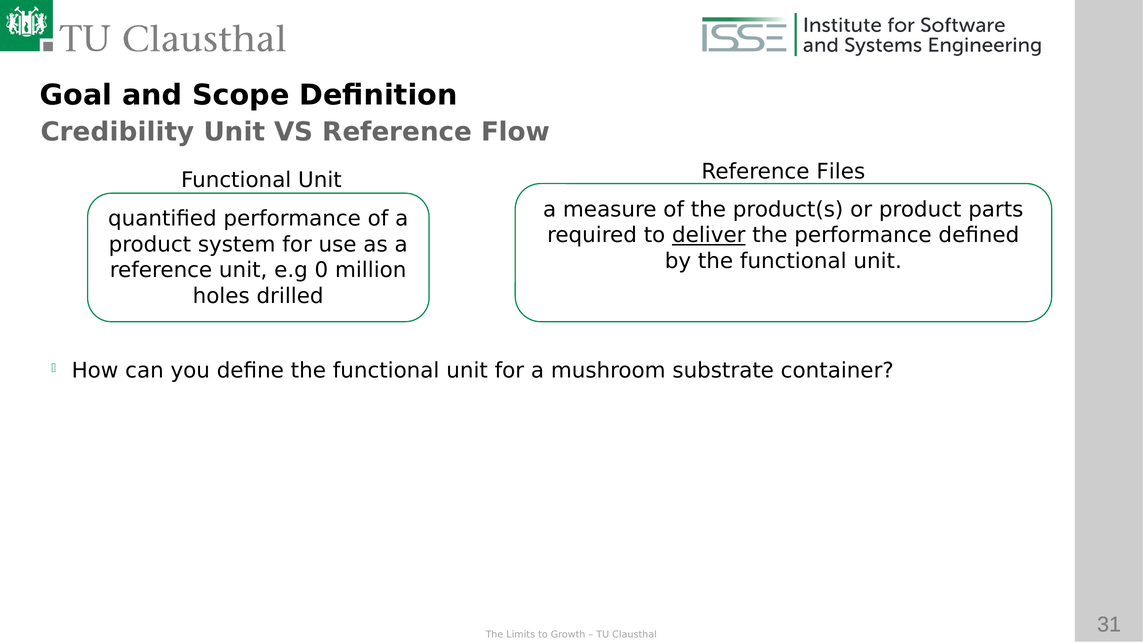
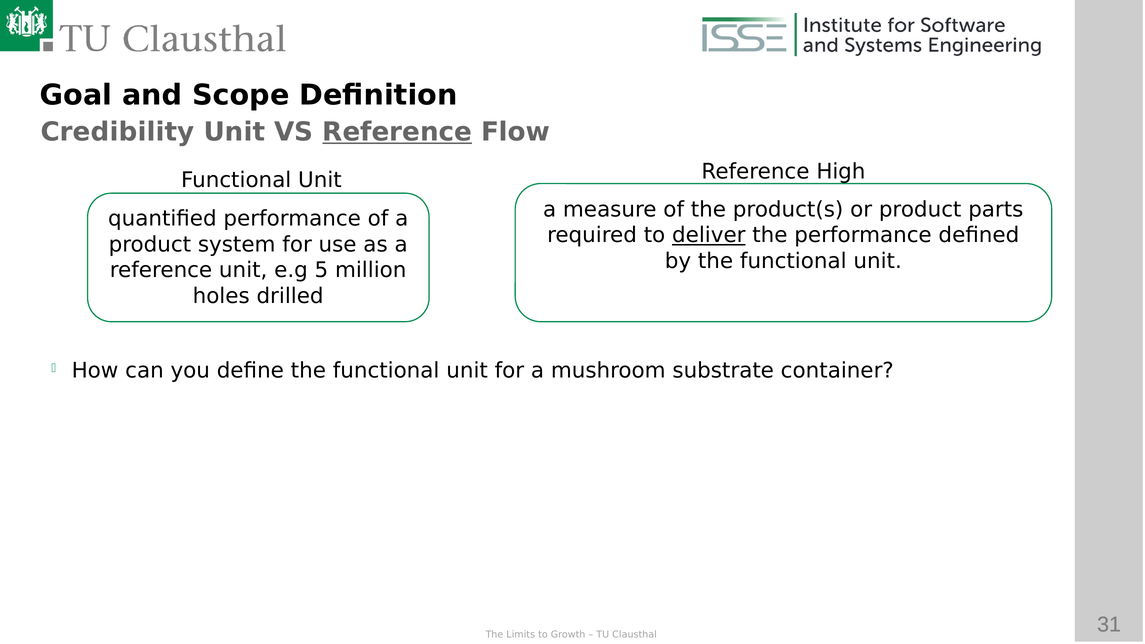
Reference at (397, 132) underline: none -> present
Files: Files -> High
0: 0 -> 5
